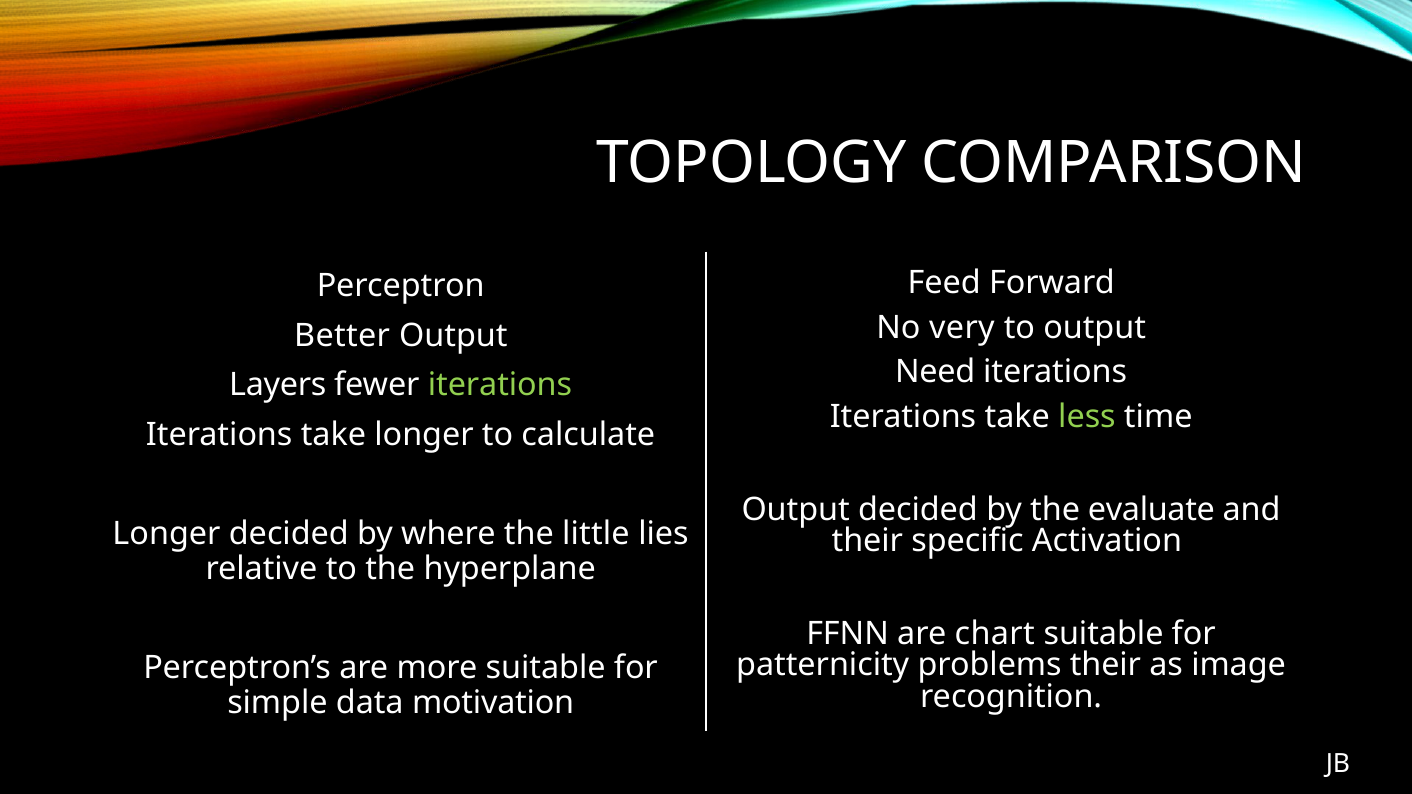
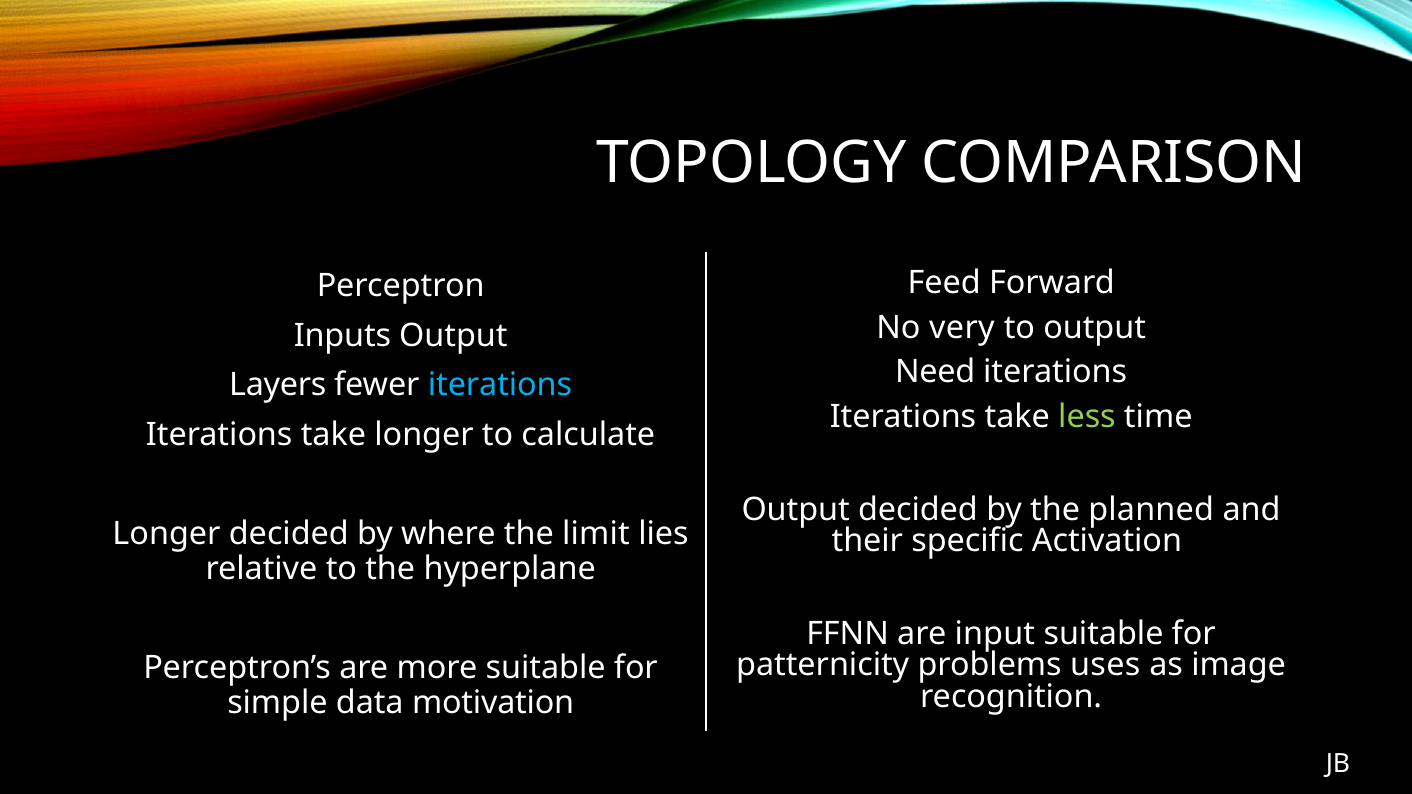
Better: Better -> Inputs
iterations at (500, 385) colour: light green -> light blue
evaluate: evaluate -> planned
little: little -> limit
chart: chart -> input
problems their: their -> uses
